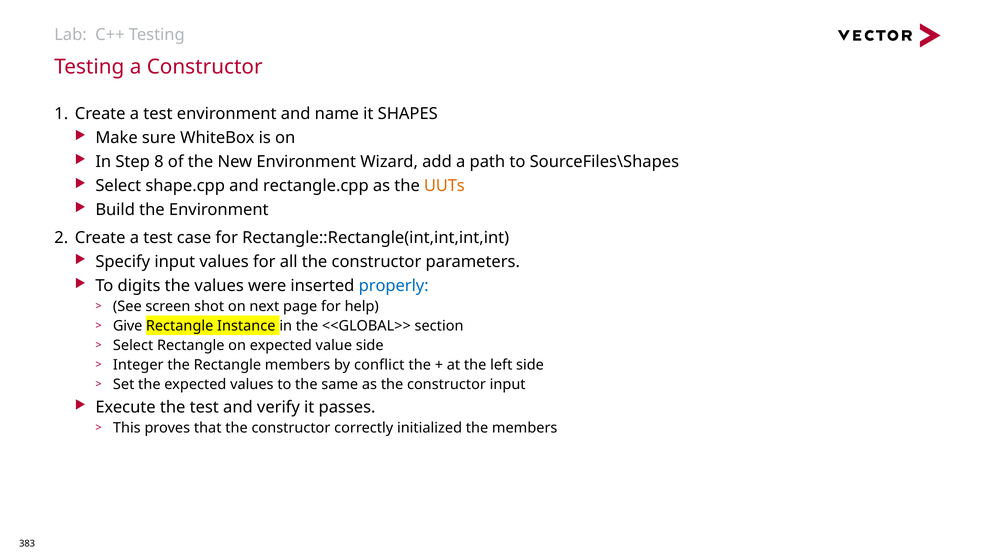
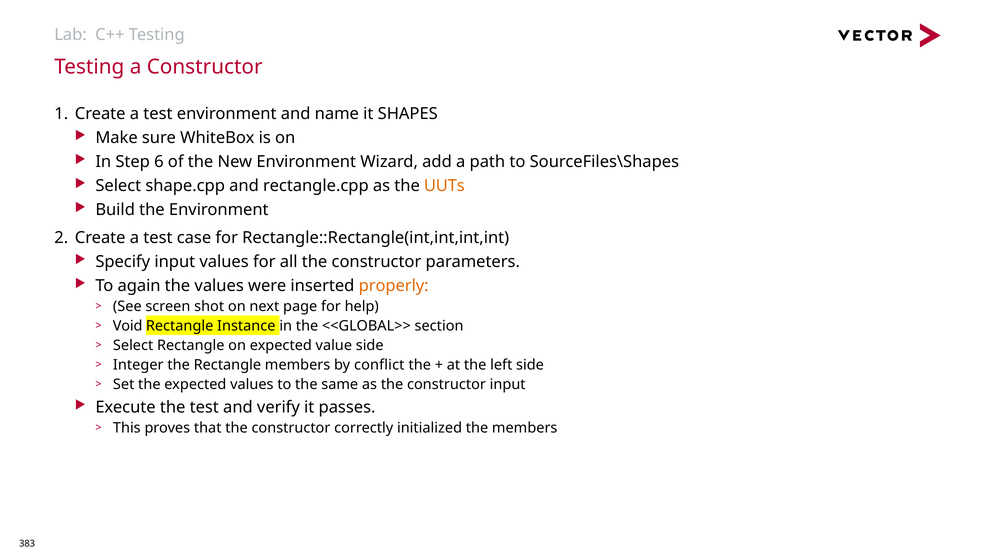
8: 8 -> 6
digits: digits -> again
properly colour: blue -> orange
Give: Give -> Void
